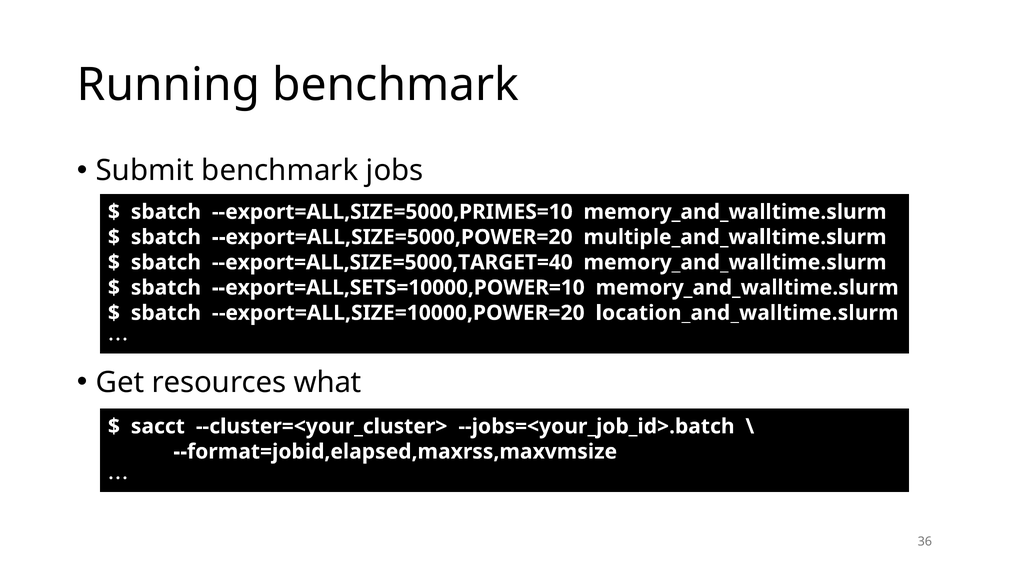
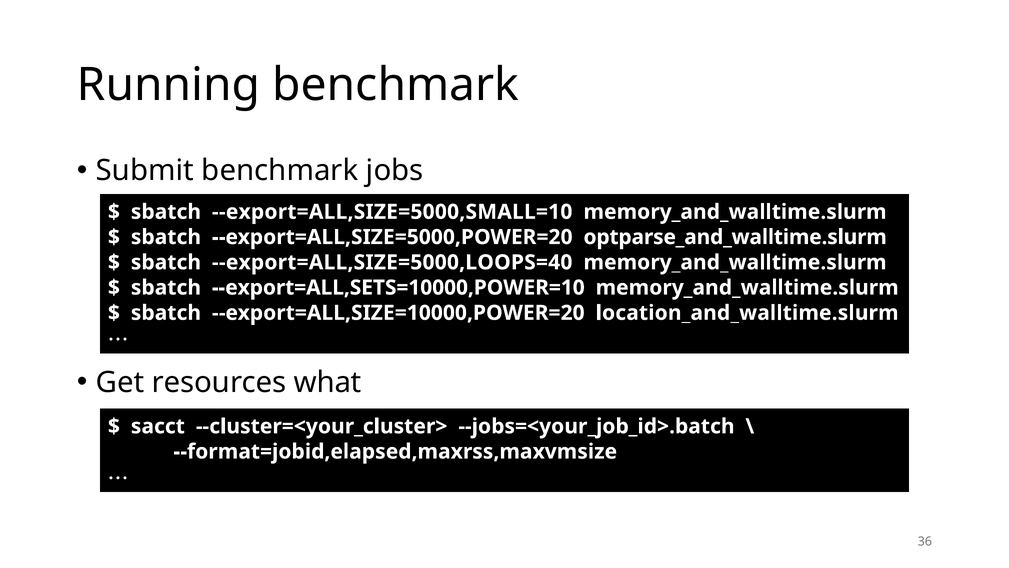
--export=ALL,SIZE=5000,PRIMES=10: --export=ALL,SIZE=5000,PRIMES=10 -> --export=ALL,SIZE=5000,SMALL=10
multiple_and_walltime.slurm: multiple_and_walltime.slurm -> optparse_and_walltime.slurm
--export=ALL,SIZE=5000,TARGET=40: --export=ALL,SIZE=5000,TARGET=40 -> --export=ALL,SIZE=5000,LOOPS=40
